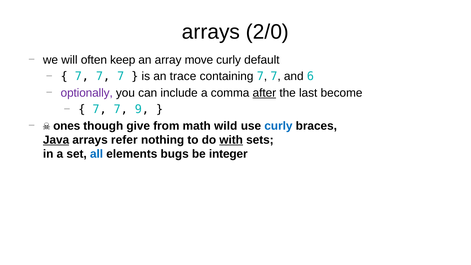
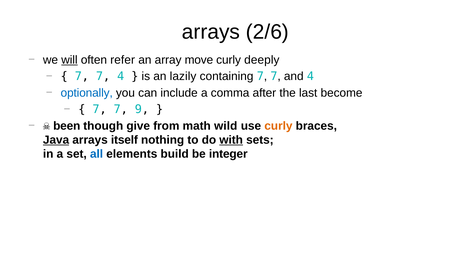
2/0: 2/0 -> 2/6
will underline: none -> present
keep: keep -> refer
default: default -> deeply
7 7 7: 7 -> 4
trace: trace -> lazily
and 6: 6 -> 4
optionally colour: purple -> blue
after underline: present -> none
ones: ones -> been
curly at (278, 126) colour: blue -> orange
refer: refer -> itself
bugs: bugs -> build
